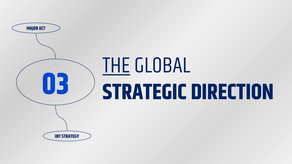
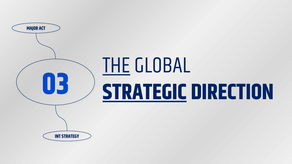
STRATEGIC underline: none -> present
